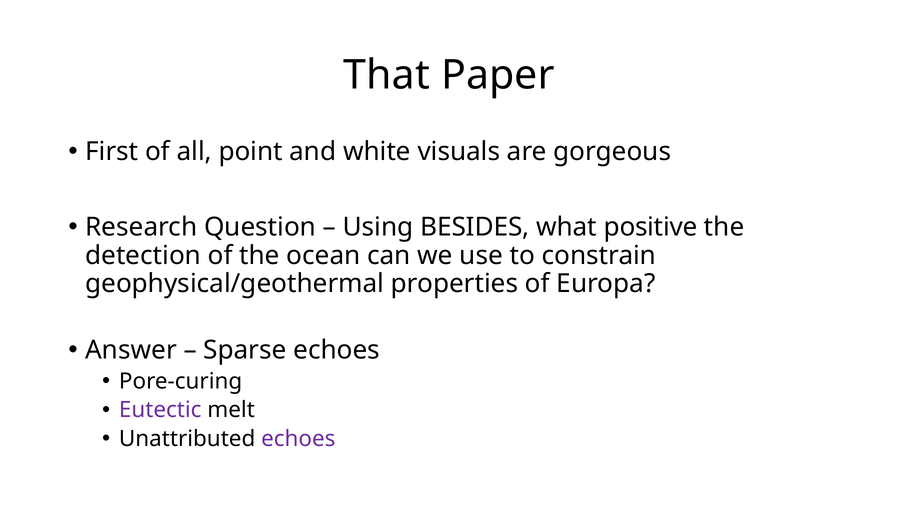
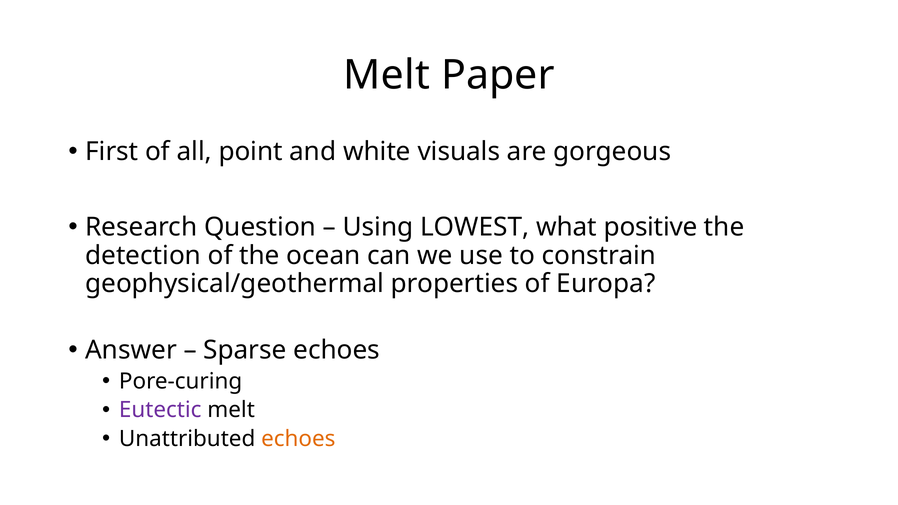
That at (387, 75): That -> Melt
BESIDES: BESIDES -> LOWEST
echoes at (298, 439) colour: purple -> orange
